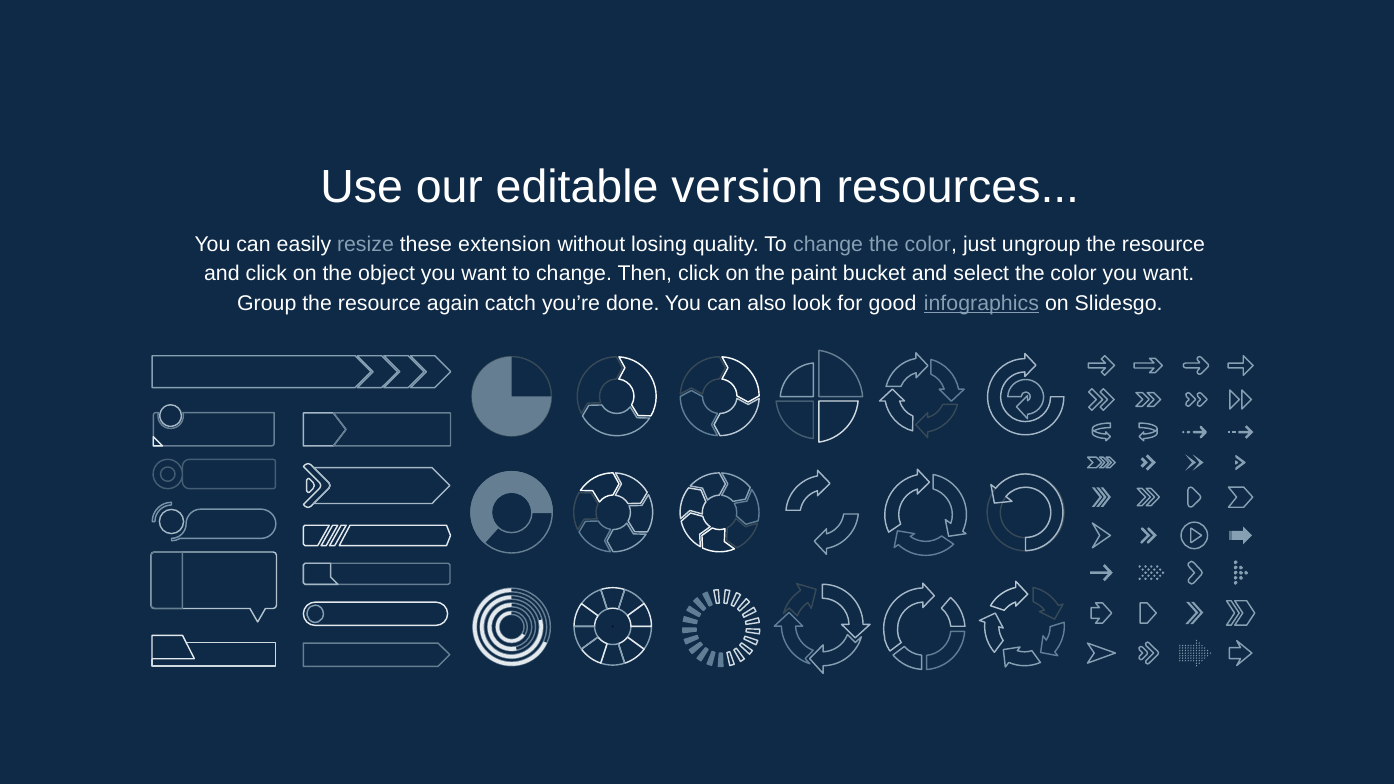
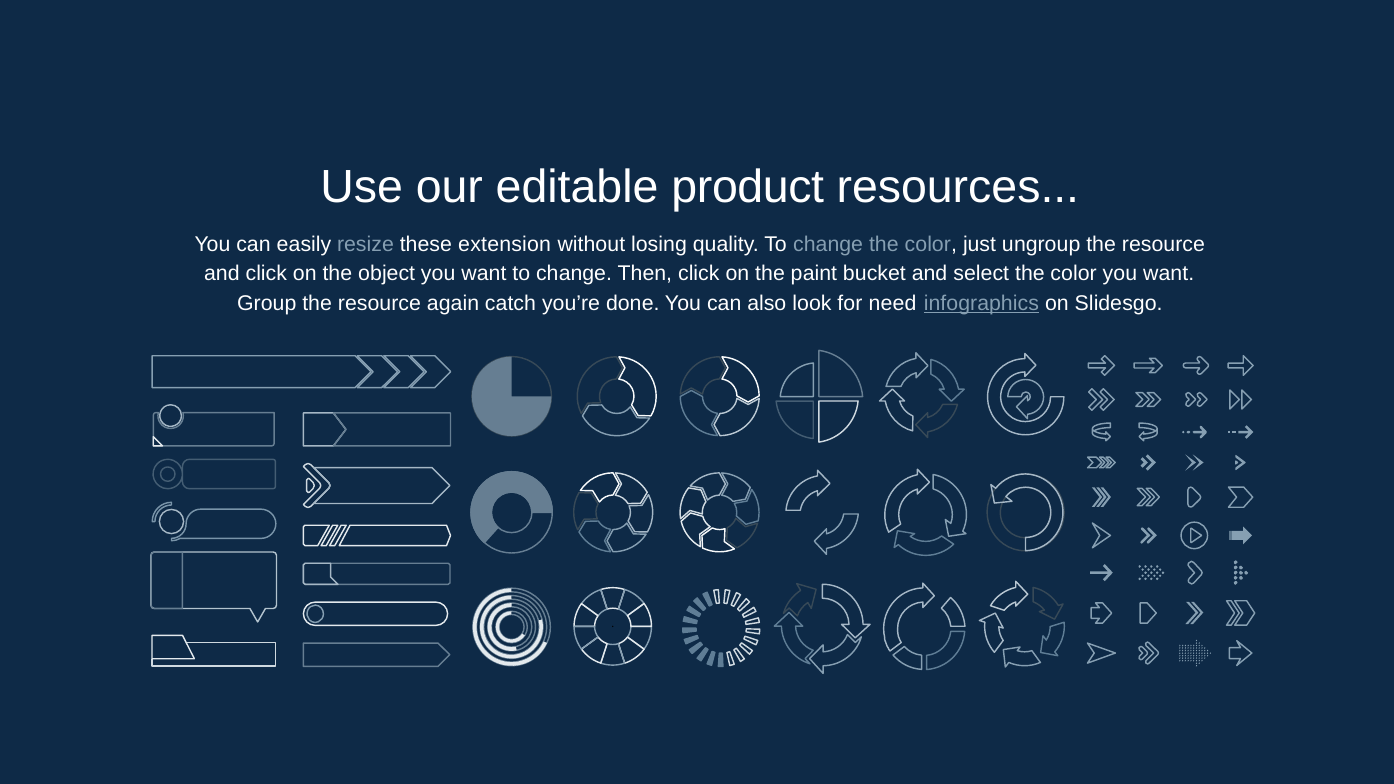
version: version -> product
good: good -> need
